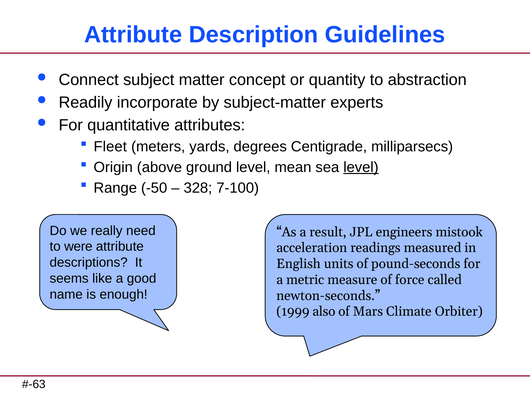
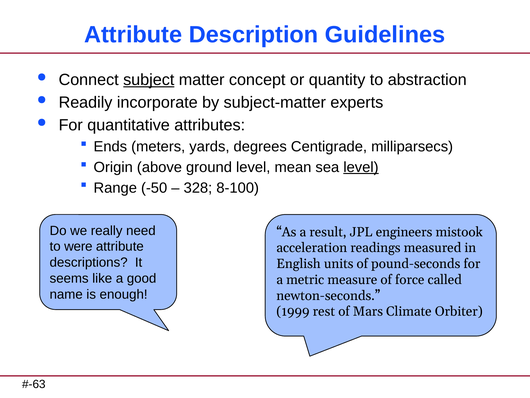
subject underline: none -> present
Fleet: Fleet -> Ends
7-100: 7-100 -> 8-100
also: also -> rest
